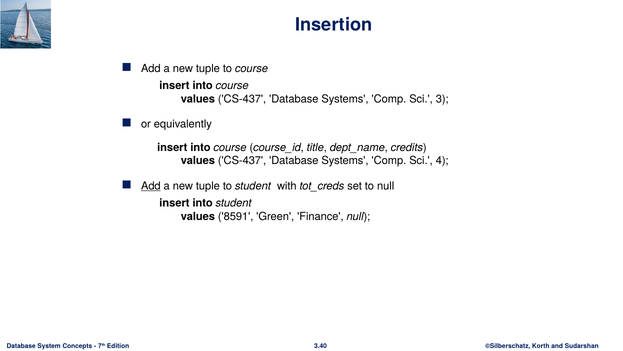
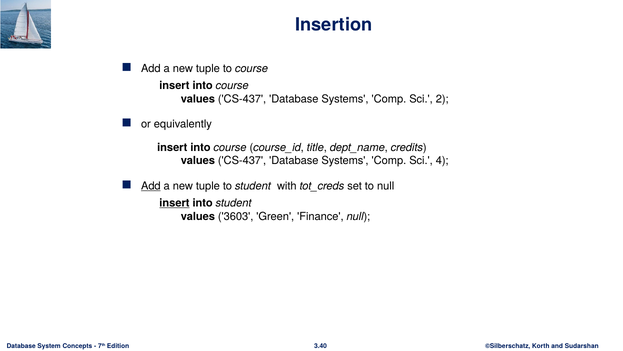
3: 3 -> 2
insert at (174, 203) underline: none -> present
8591: 8591 -> 3603
